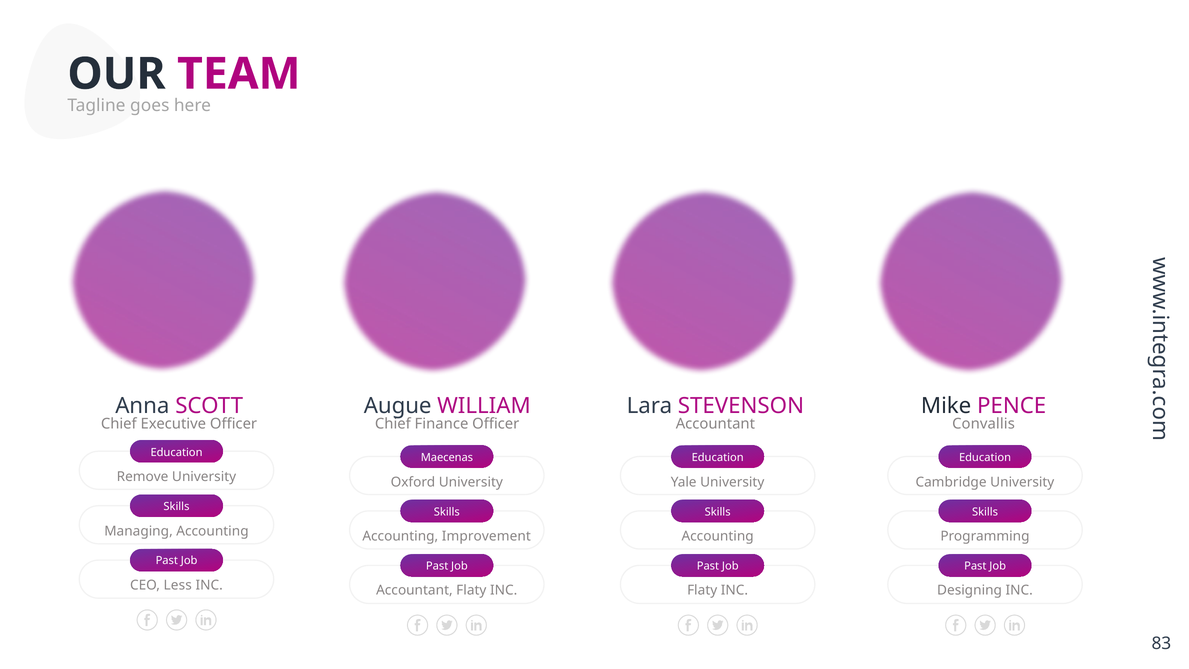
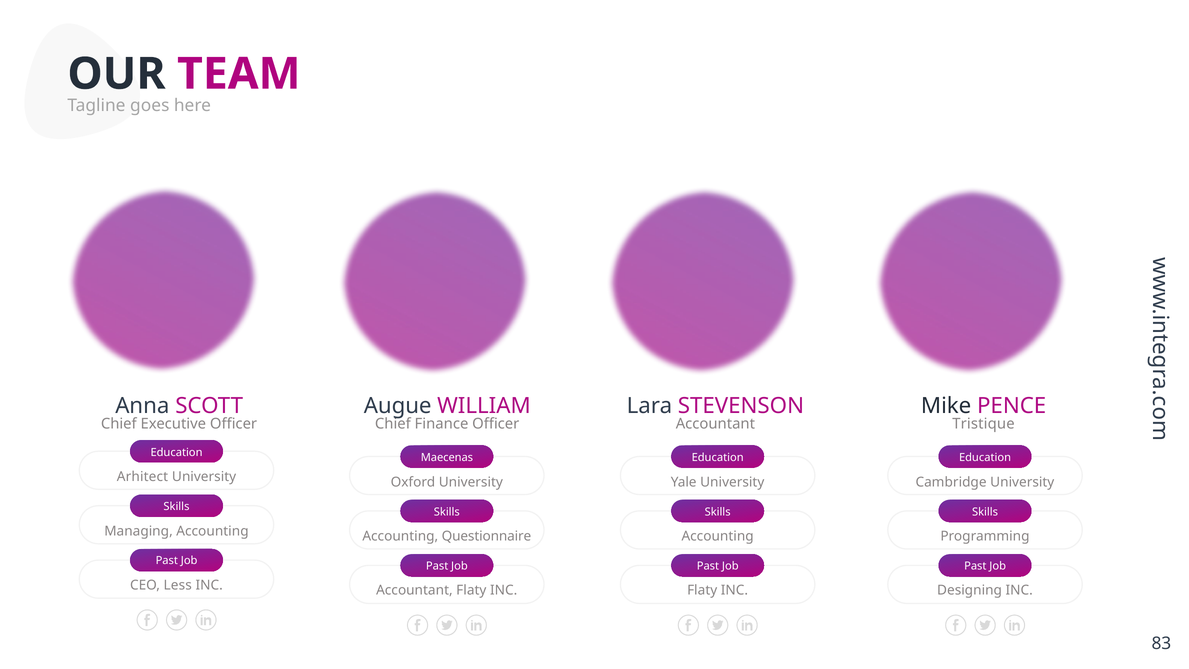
Convallis: Convallis -> Tristique
Remove: Remove -> Arhitect
Improvement: Improvement -> Questionnaire
